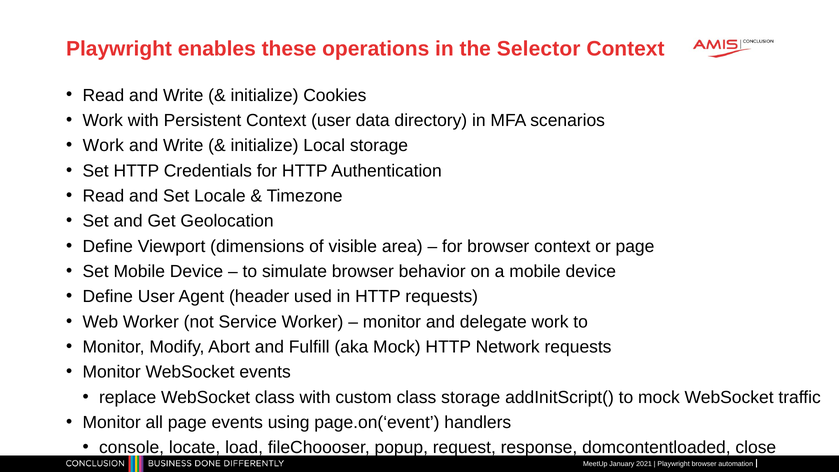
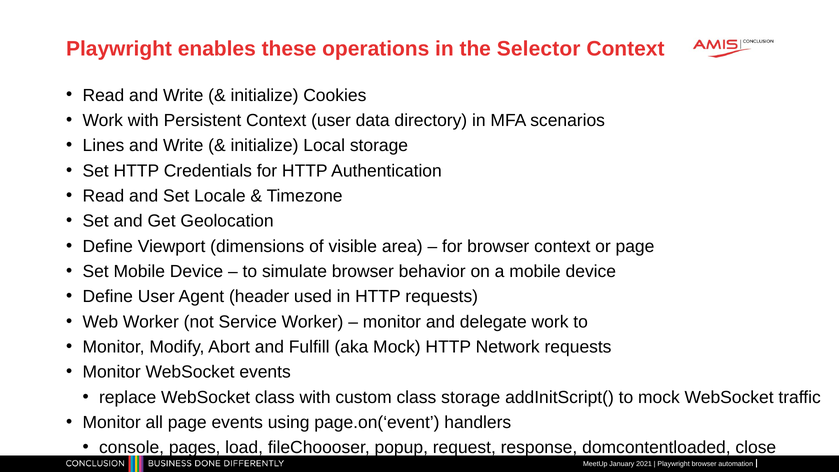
Work at (103, 146): Work -> Lines
locate: locate -> pages
